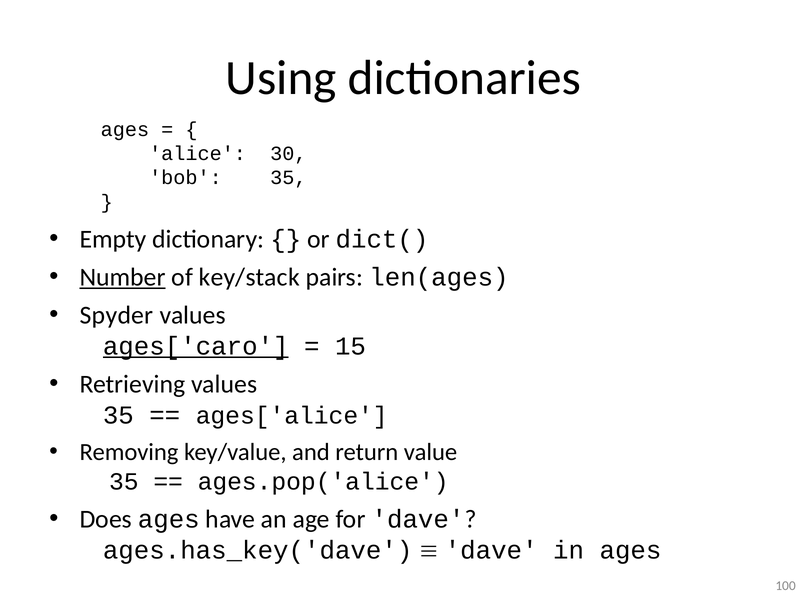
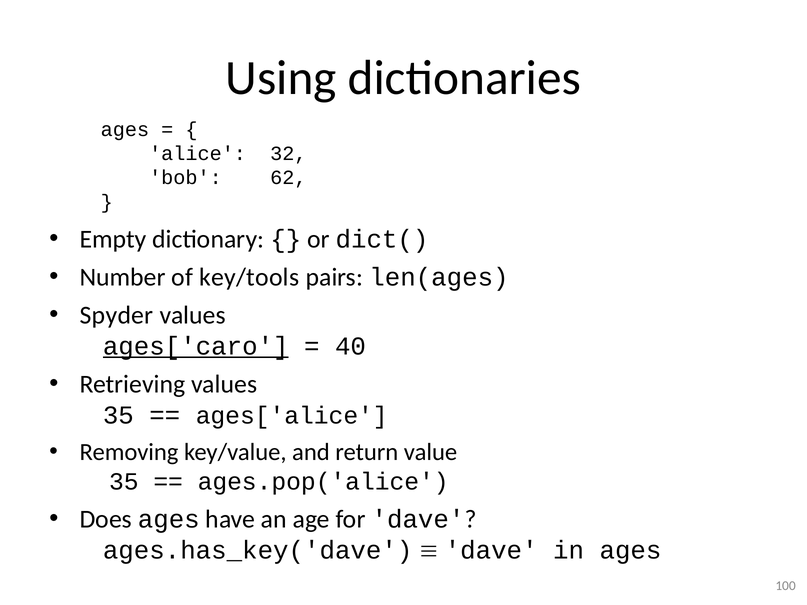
30: 30 -> 32
bob 35: 35 -> 62
Number underline: present -> none
key/stack: key/stack -> key/tools
15: 15 -> 40
